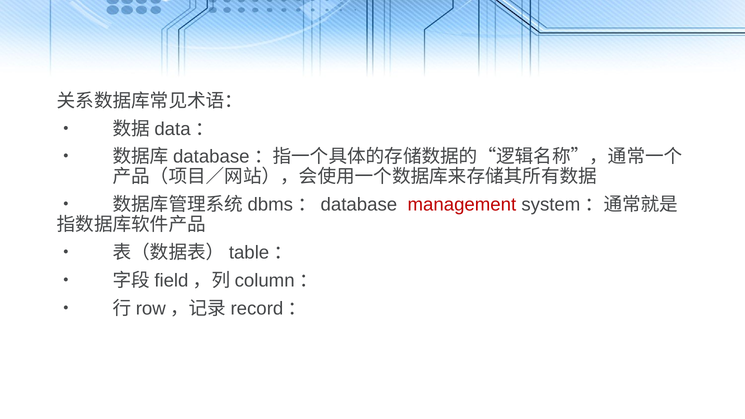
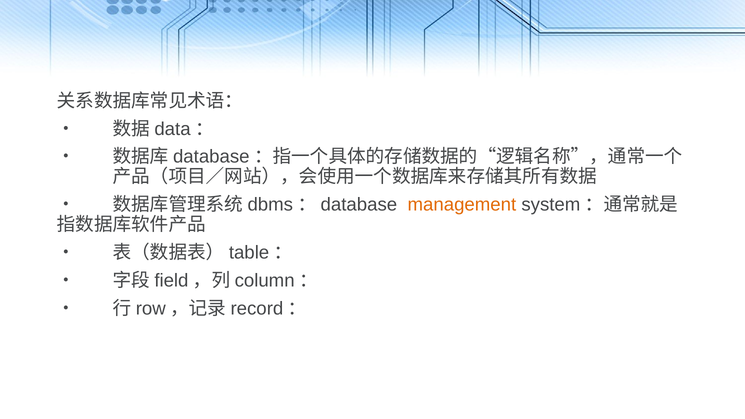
management colour: red -> orange
